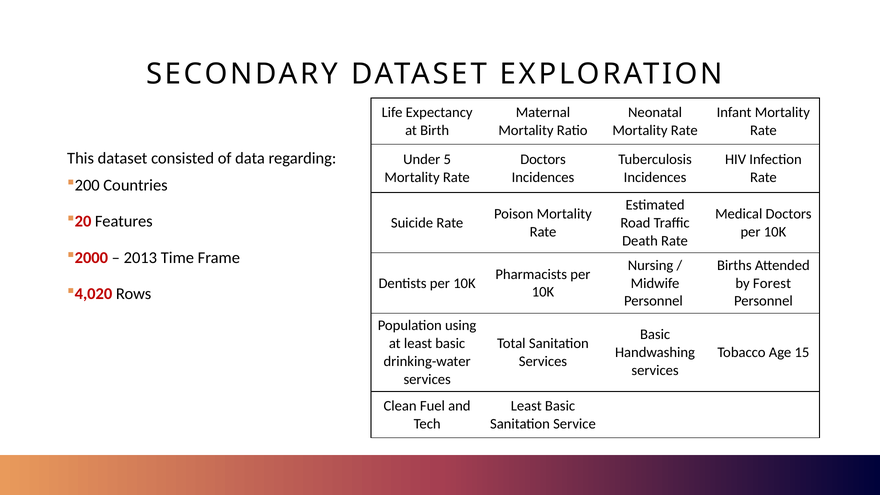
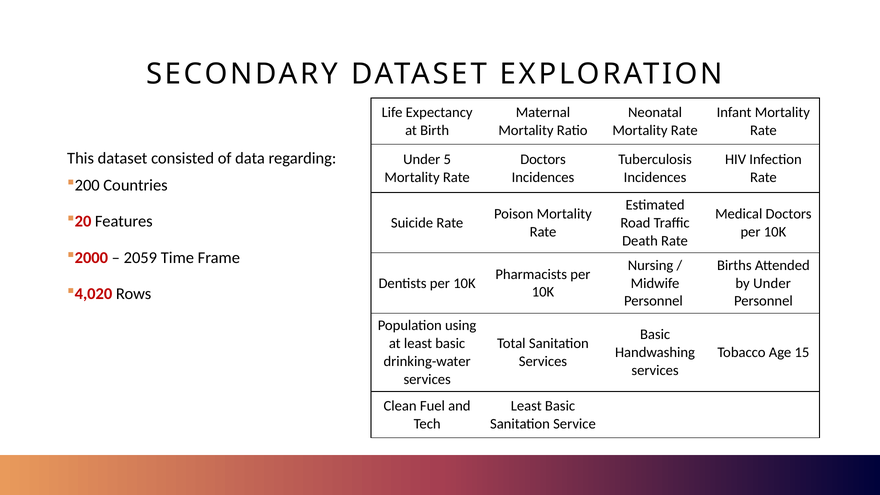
2013: 2013 -> 2059
by Forest: Forest -> Under
